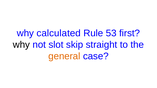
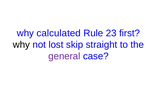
53: 53 -> 23
slot: slot -> lost
general colour: orange -> purple
